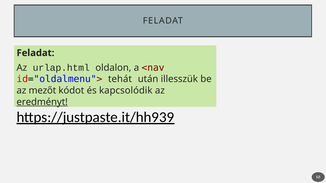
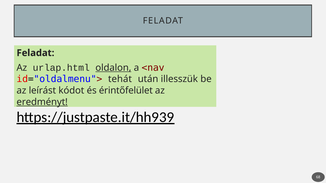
oldalon underline: none -> present
mezőt: mezőt -> leírást
kapcsolódik: kapcsolódik -> érintőfelület
